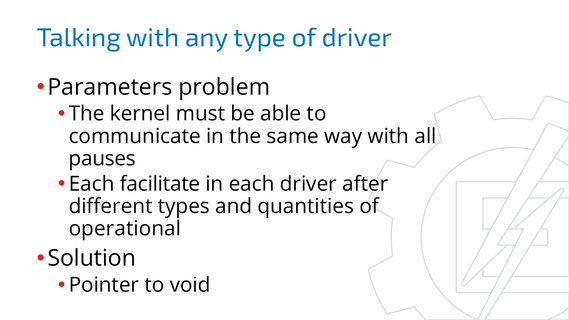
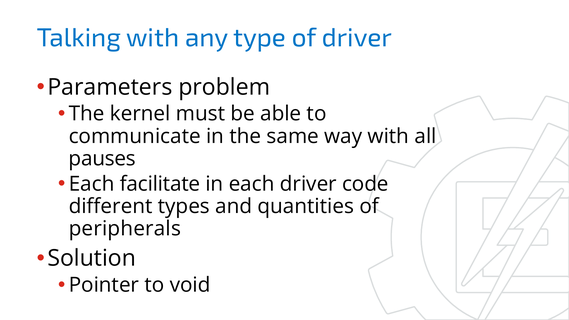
after: after -> code
operational: operational -> peripherals
